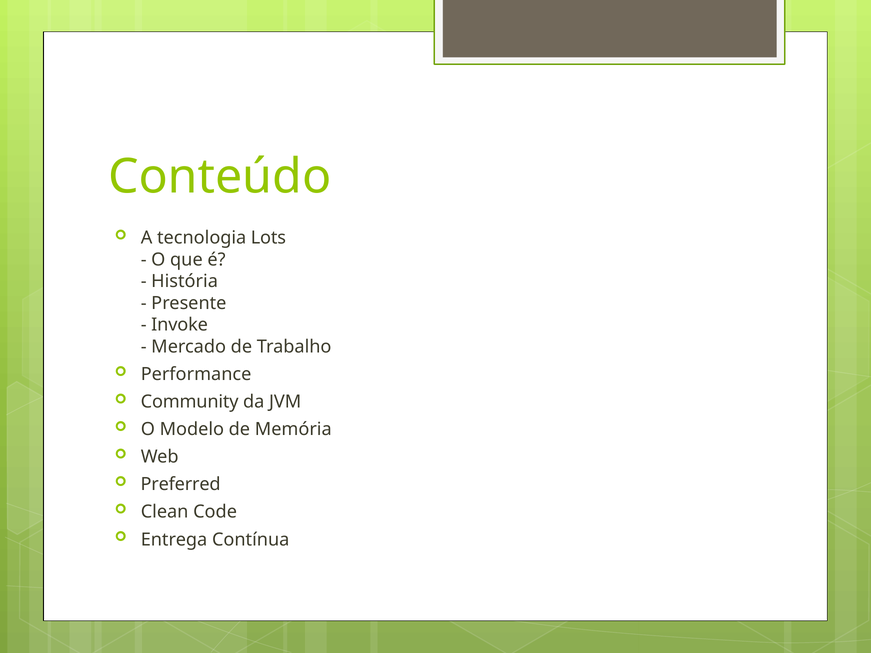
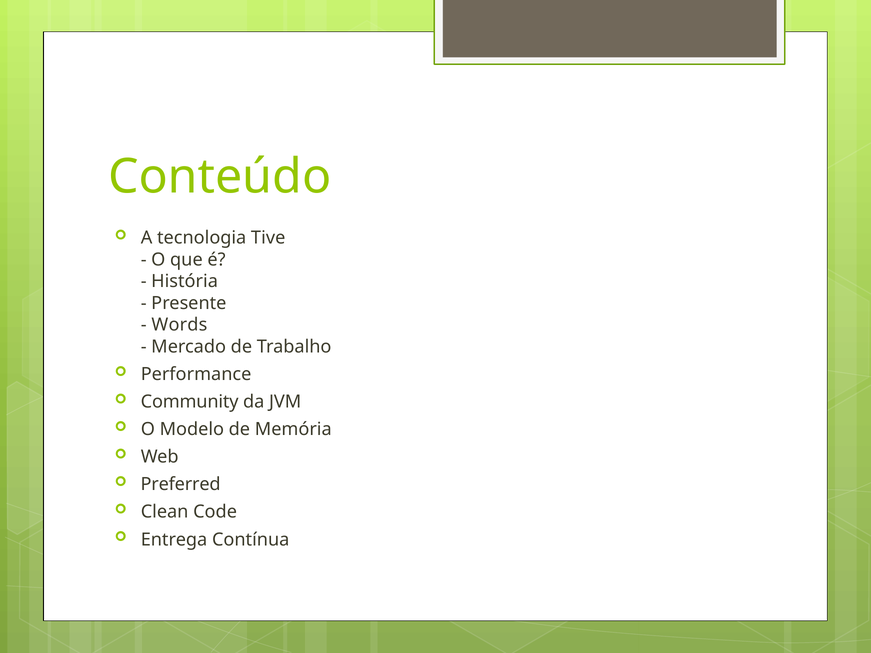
Lots: Lots -> Tive
Invoke: Invoke -> Words
